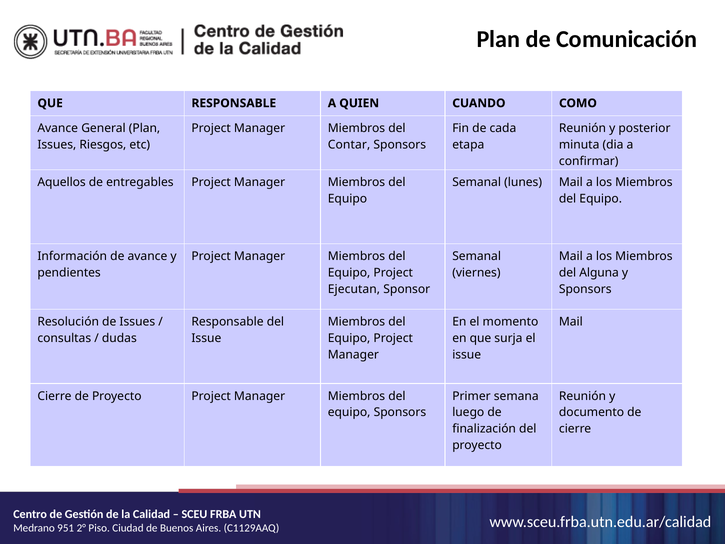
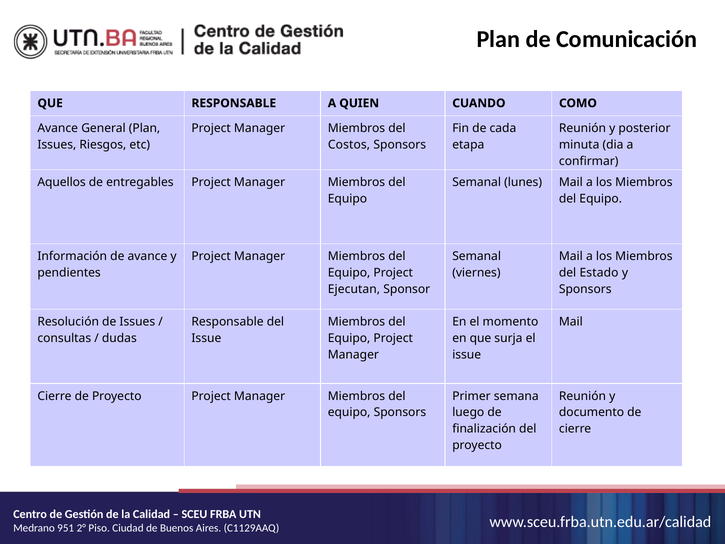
Contar: Contar -> Costos
Alguna: Alguna -> Estado
